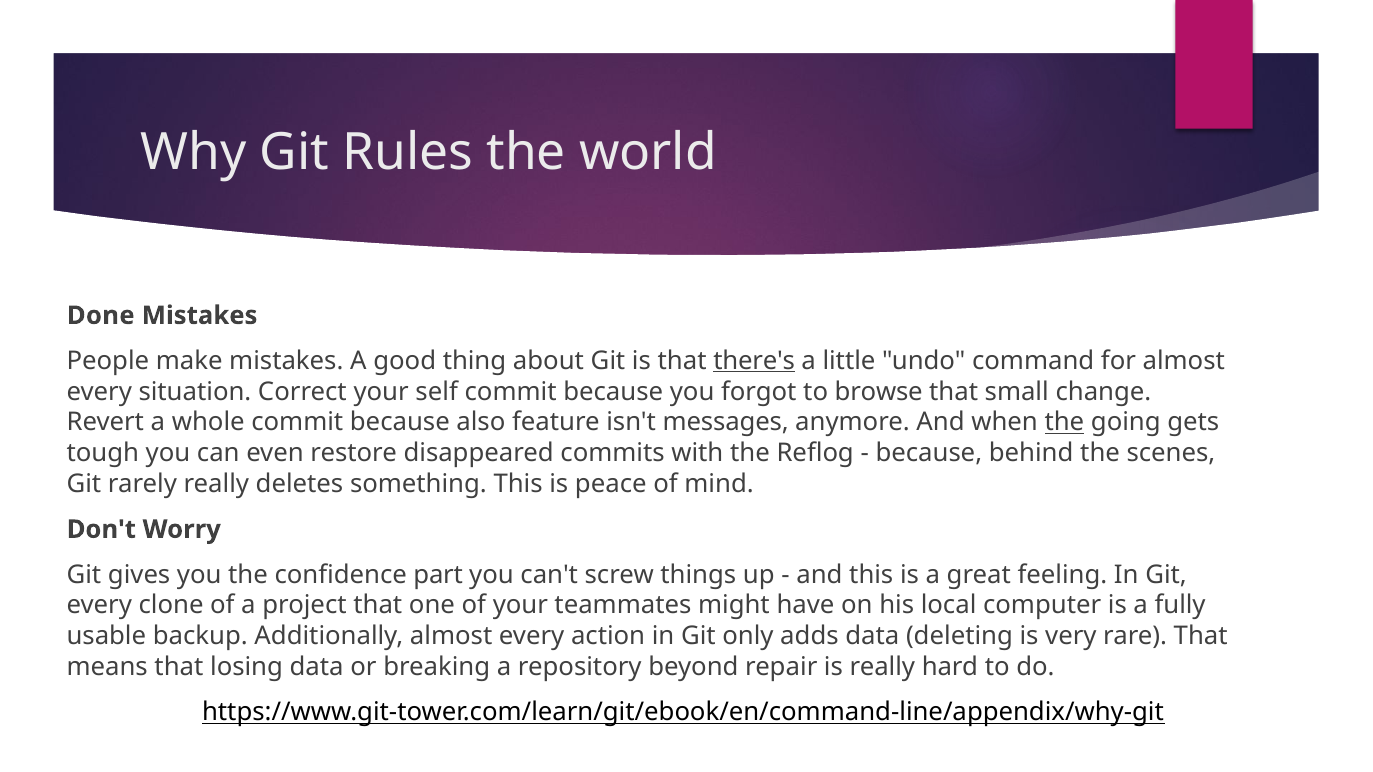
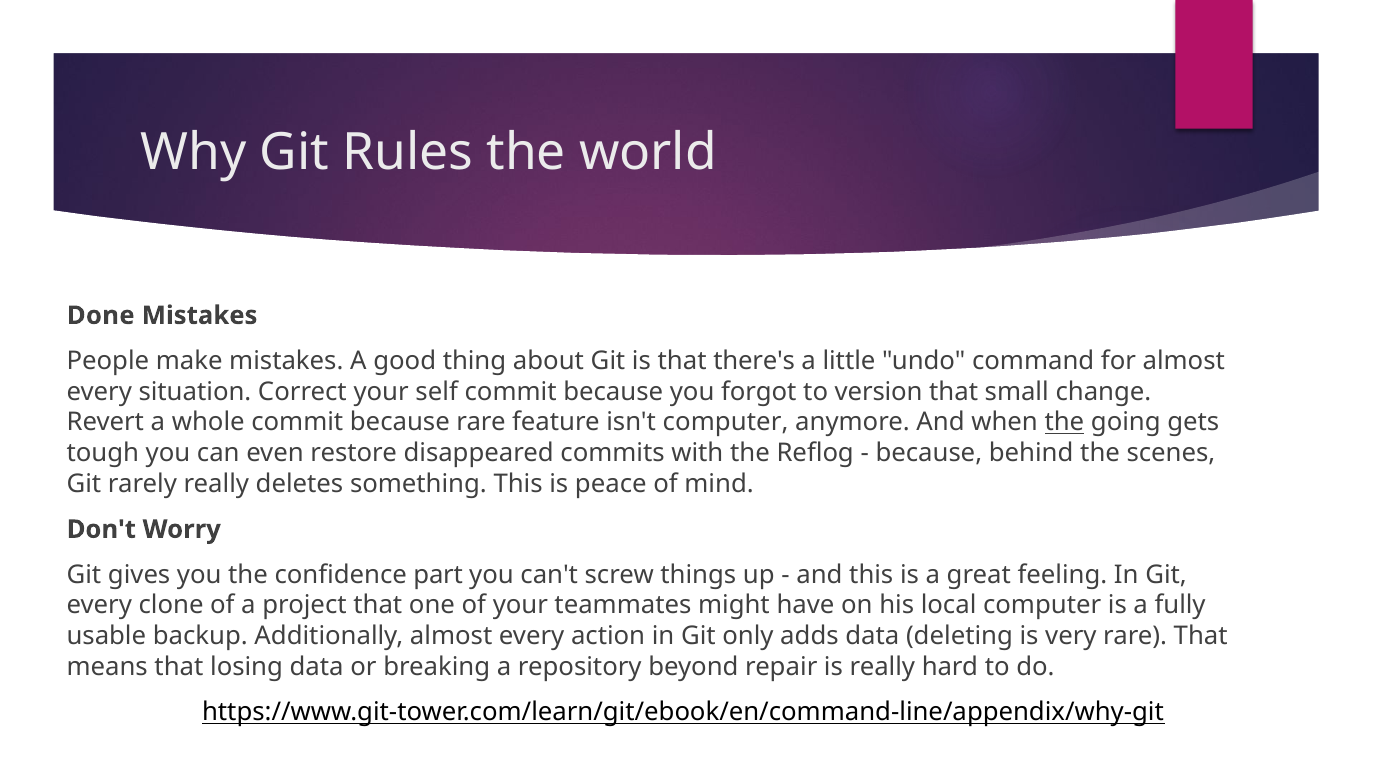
there's underline: present -> none
browse: browse -> version
because also: also -> rare
isn't messages: messages -> computer
